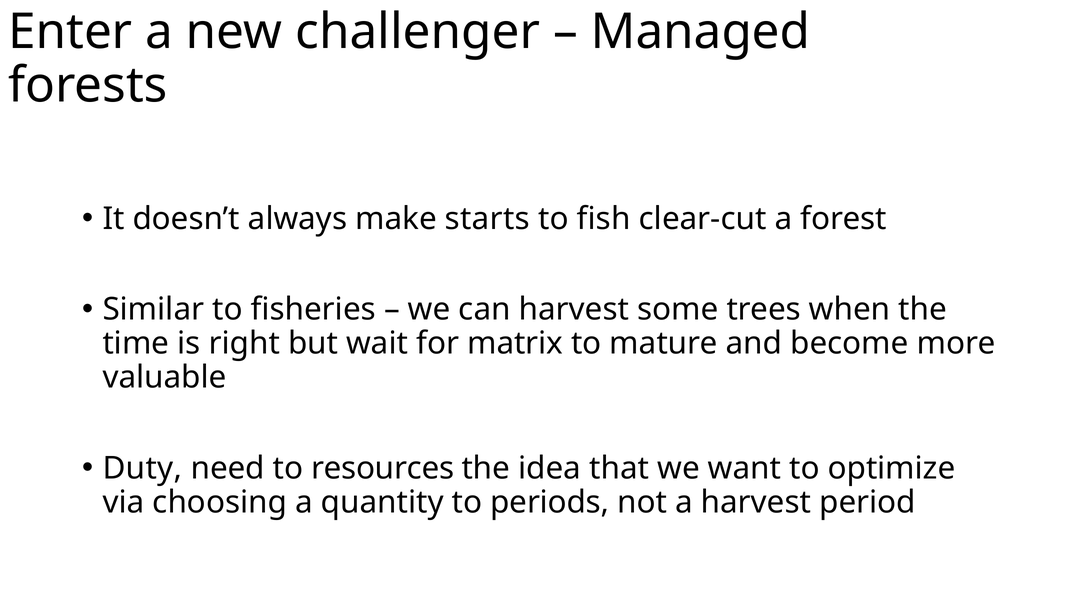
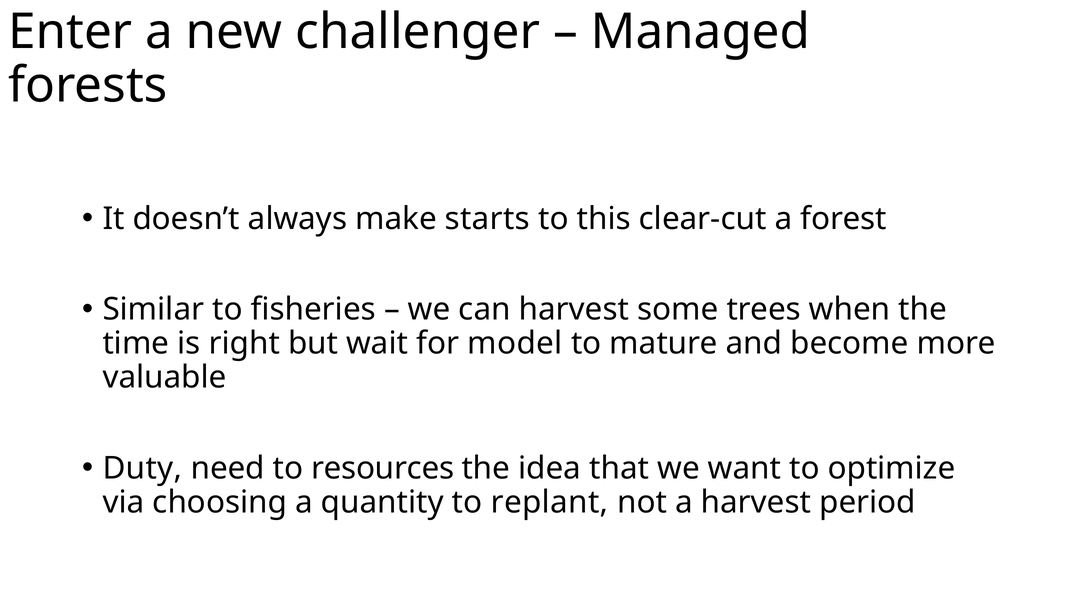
fish: fish -> this
matrix: matrix -> model
periods: periods -> replant
